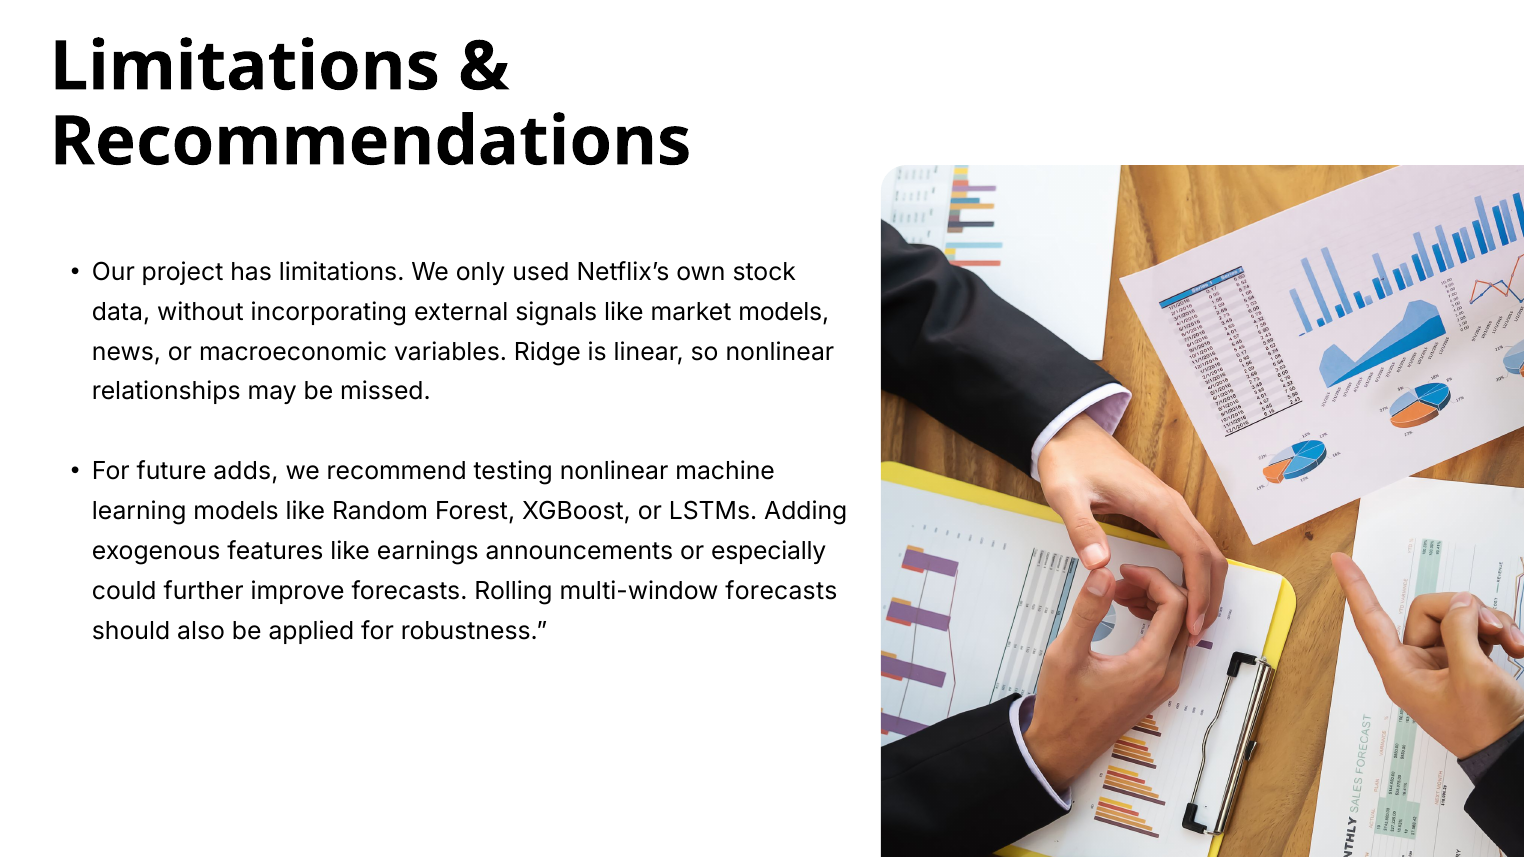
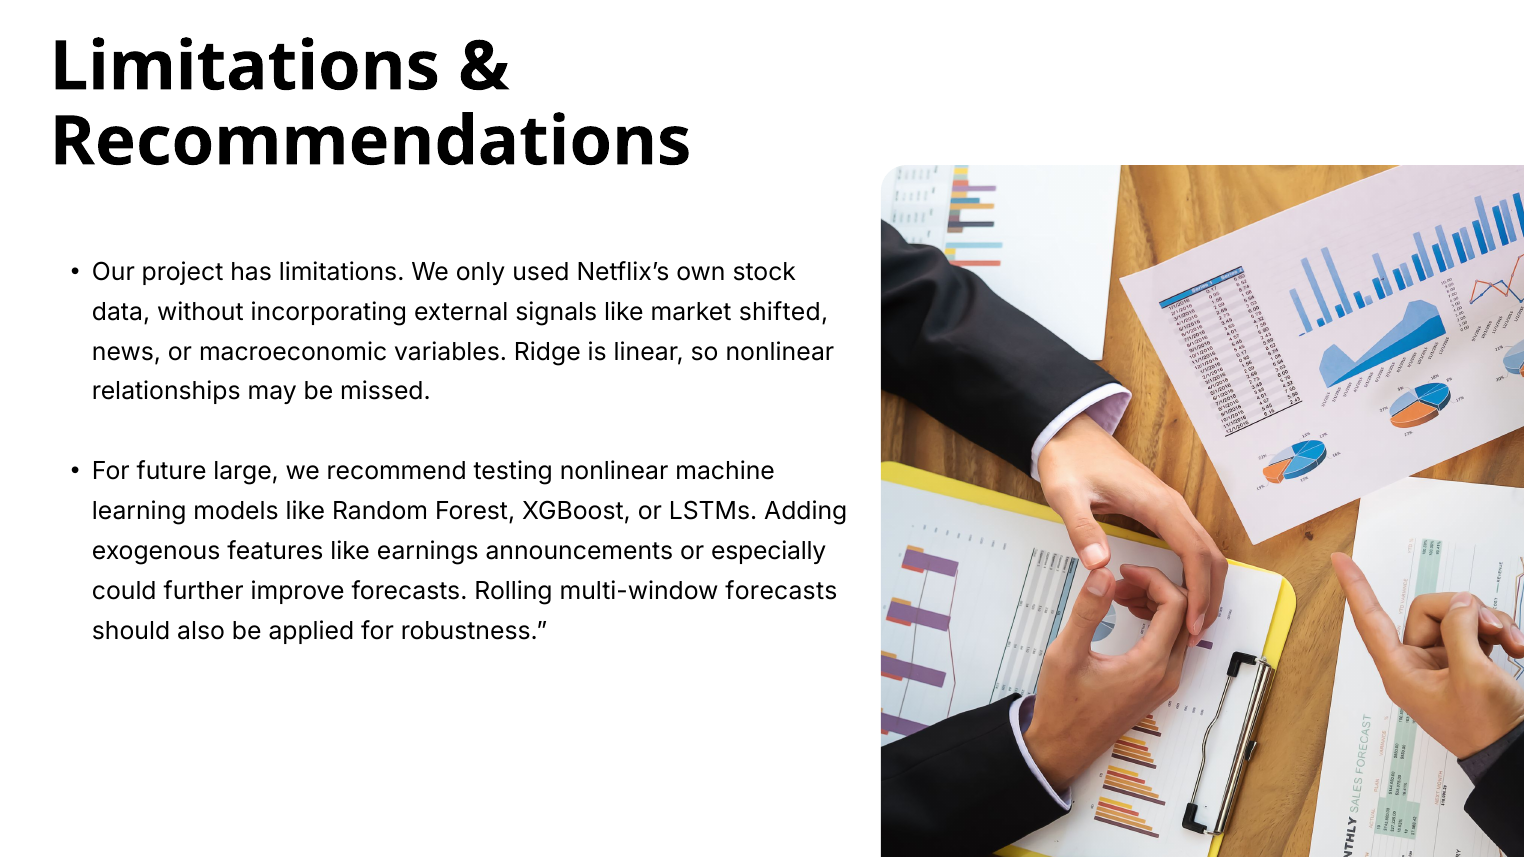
market models: models -> shifted
adds: adds -> large
